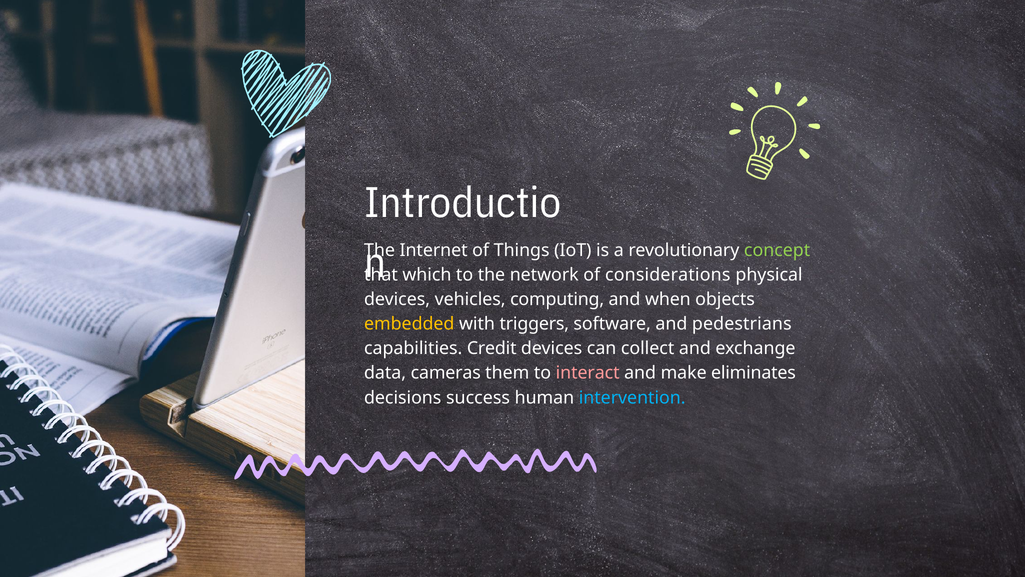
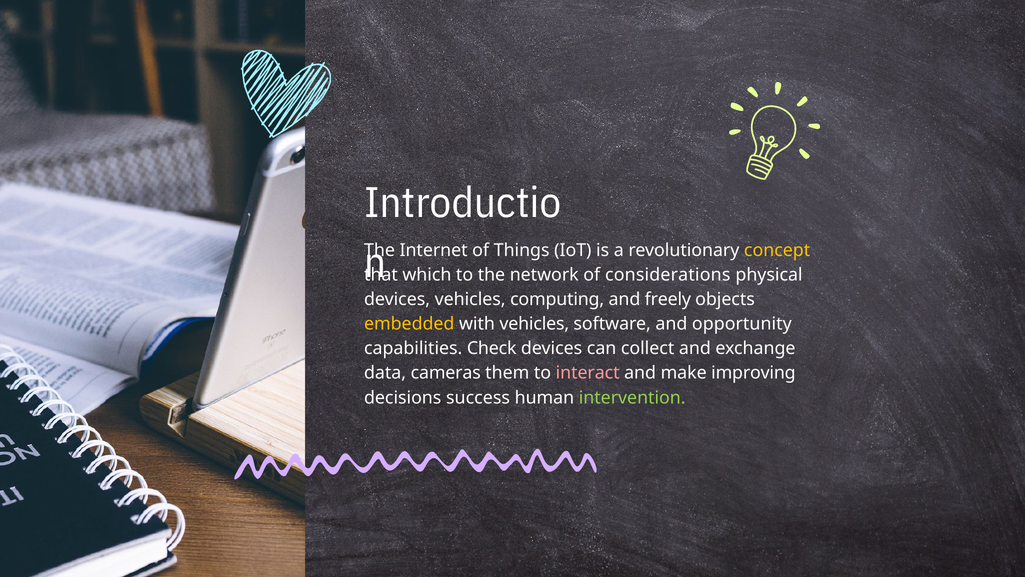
concept colour: light green -> yellow
when: when -> freely
with triggers: triggers -> vehicles
pedestrians: pedestrians -> opportunity
Credit: Credit -> Check
eliminates: eliminates -> improving
intervention colour: light blue -> light green
